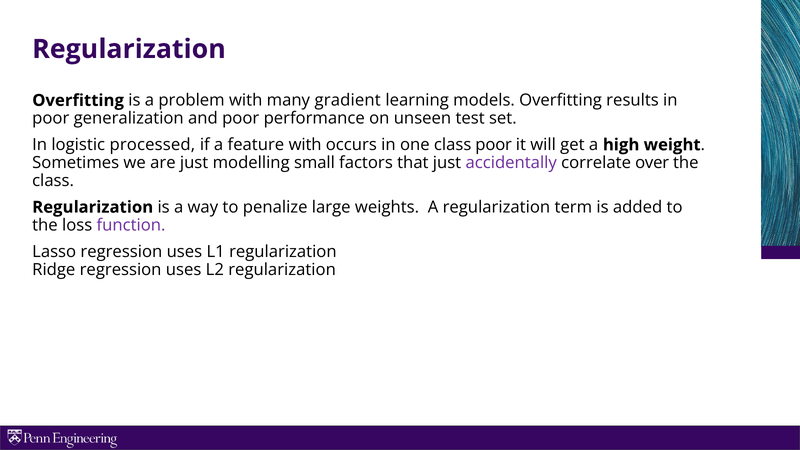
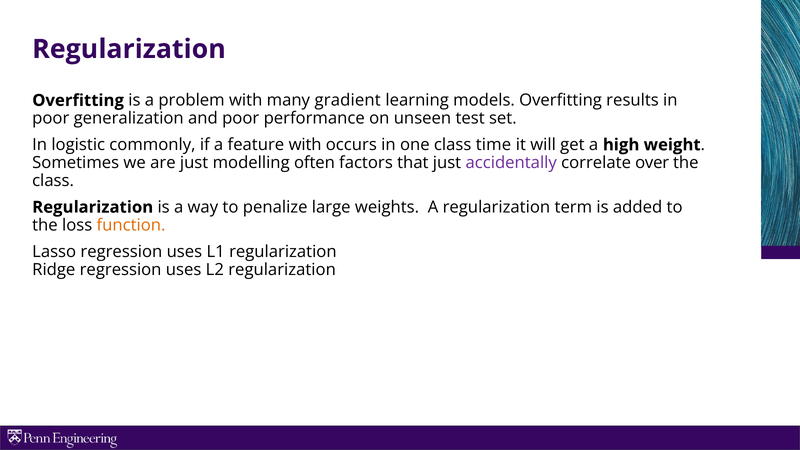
processed: processed -> commonly
class poor: poor -> time
small: small -> often
function colour: purple -> orange
